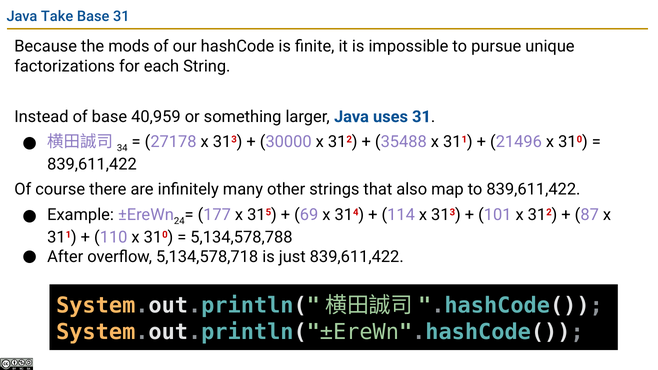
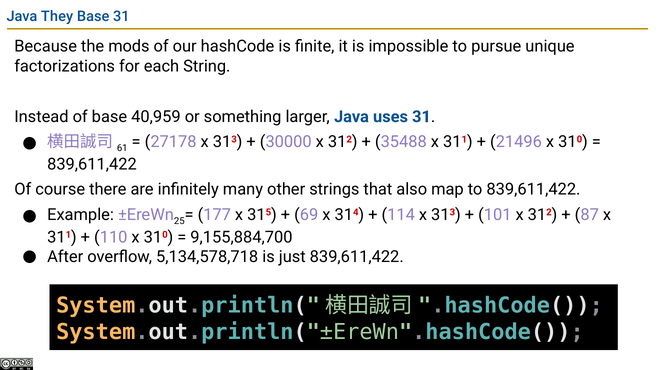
Take: Take -> They
34: 34 -> 61
24: 24 -> 25
5,134,578,788: 5,134,578,788 -> 9,155,884,700
